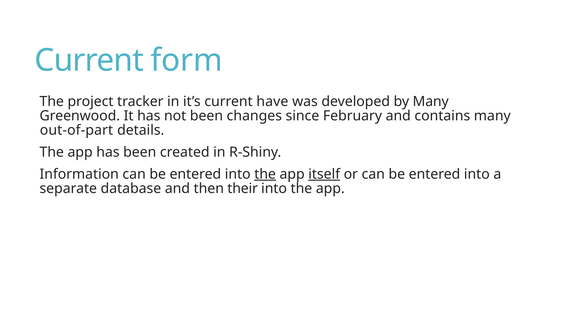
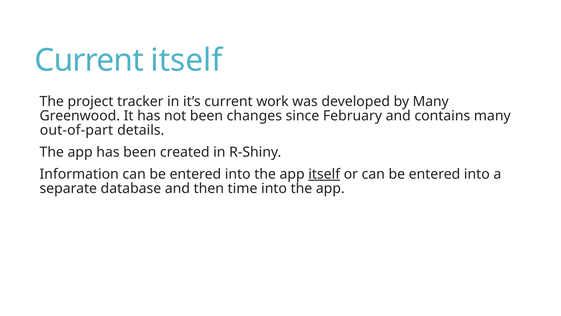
Current form: form -> itself
have: have -> work
the at (265, 174) underline: present -> none
their: their -> time
